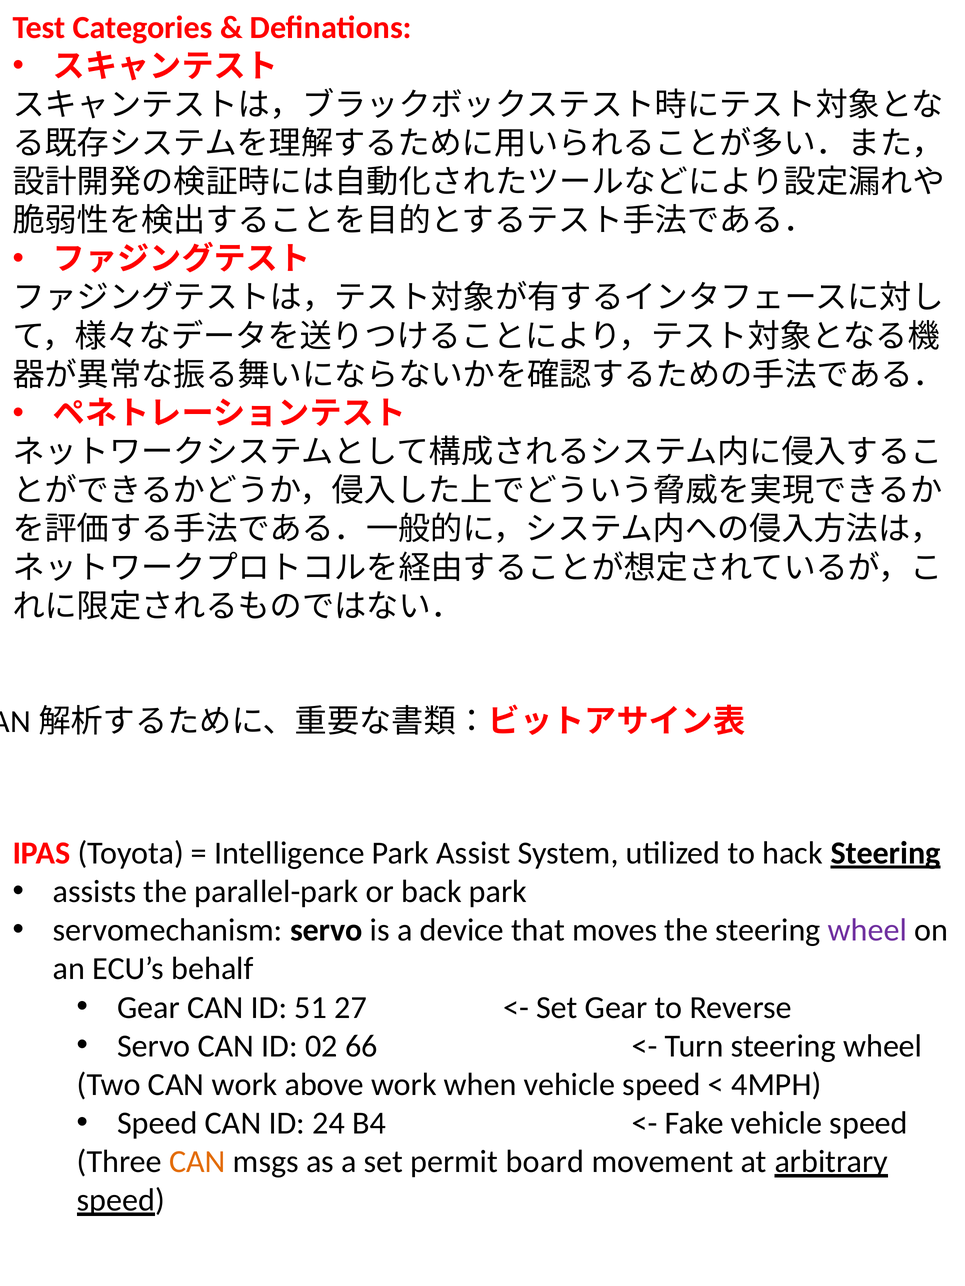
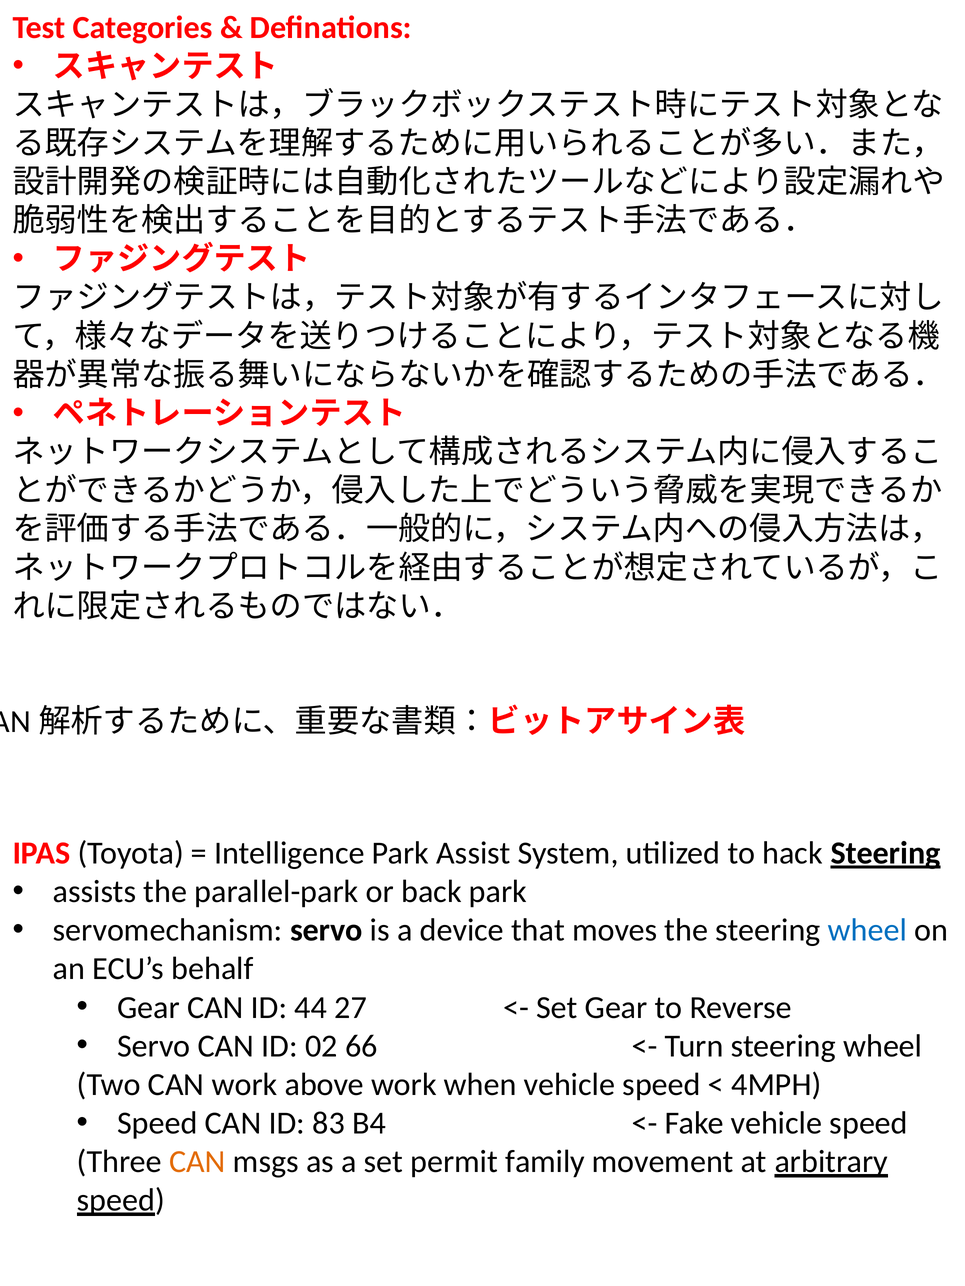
wheel at (868, 931) colour: purple -> blue
51: 51 -> 44
24: 24 -> 83
board: board -> family
